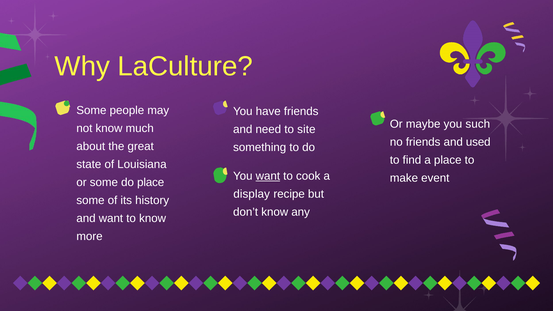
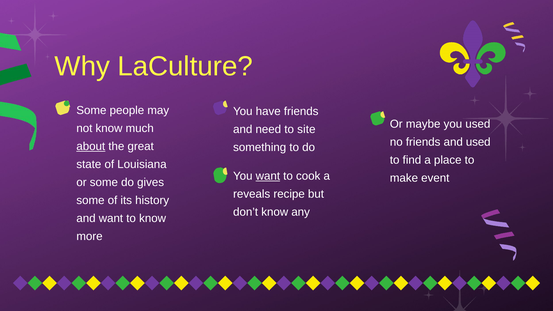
you such: such -> used
about underline: none -> present
do place: place -> gives
display: display -> reveals
